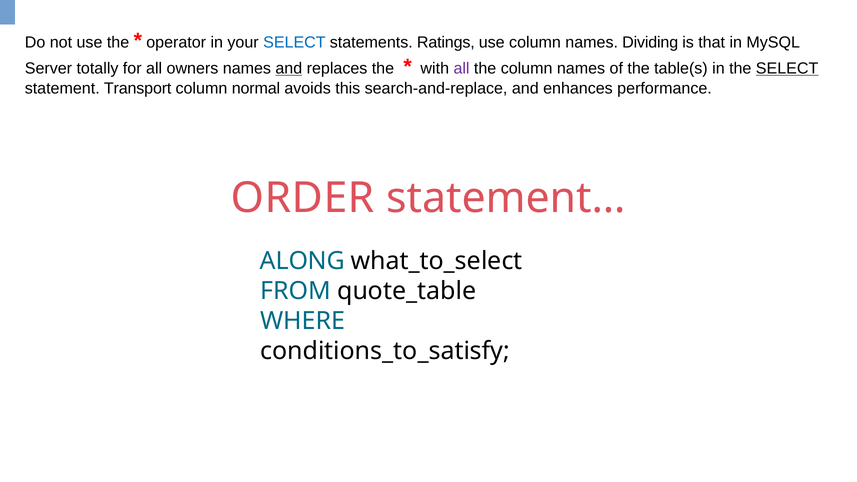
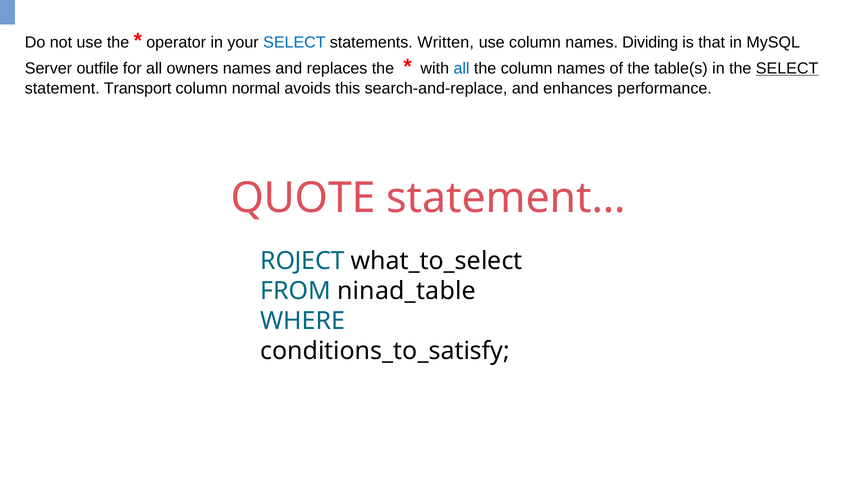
Ratings: Ratings -> Written
totally: totally -> outfile
and at (289, 68) underline: present -> none
all at (462, 68) colour: purple -> blue
ORDER: ORDER -> QUOTE
ALONG: ALONG -> ROJECT
quote_table: quote_table -> ninad_table
